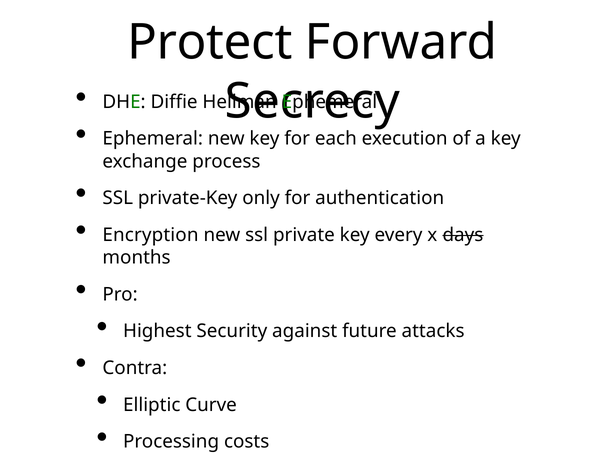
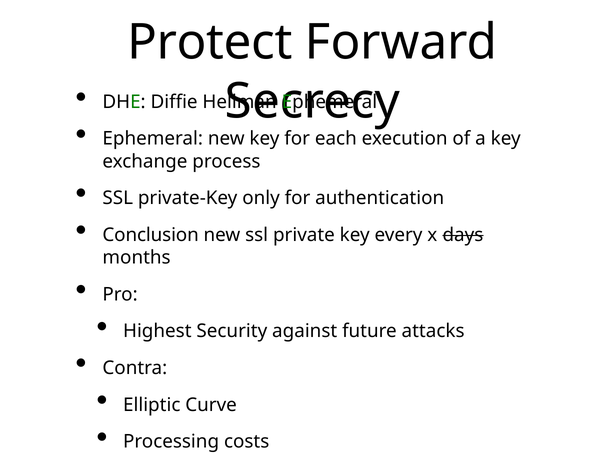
Encryption: Encryption -> Conclusion
